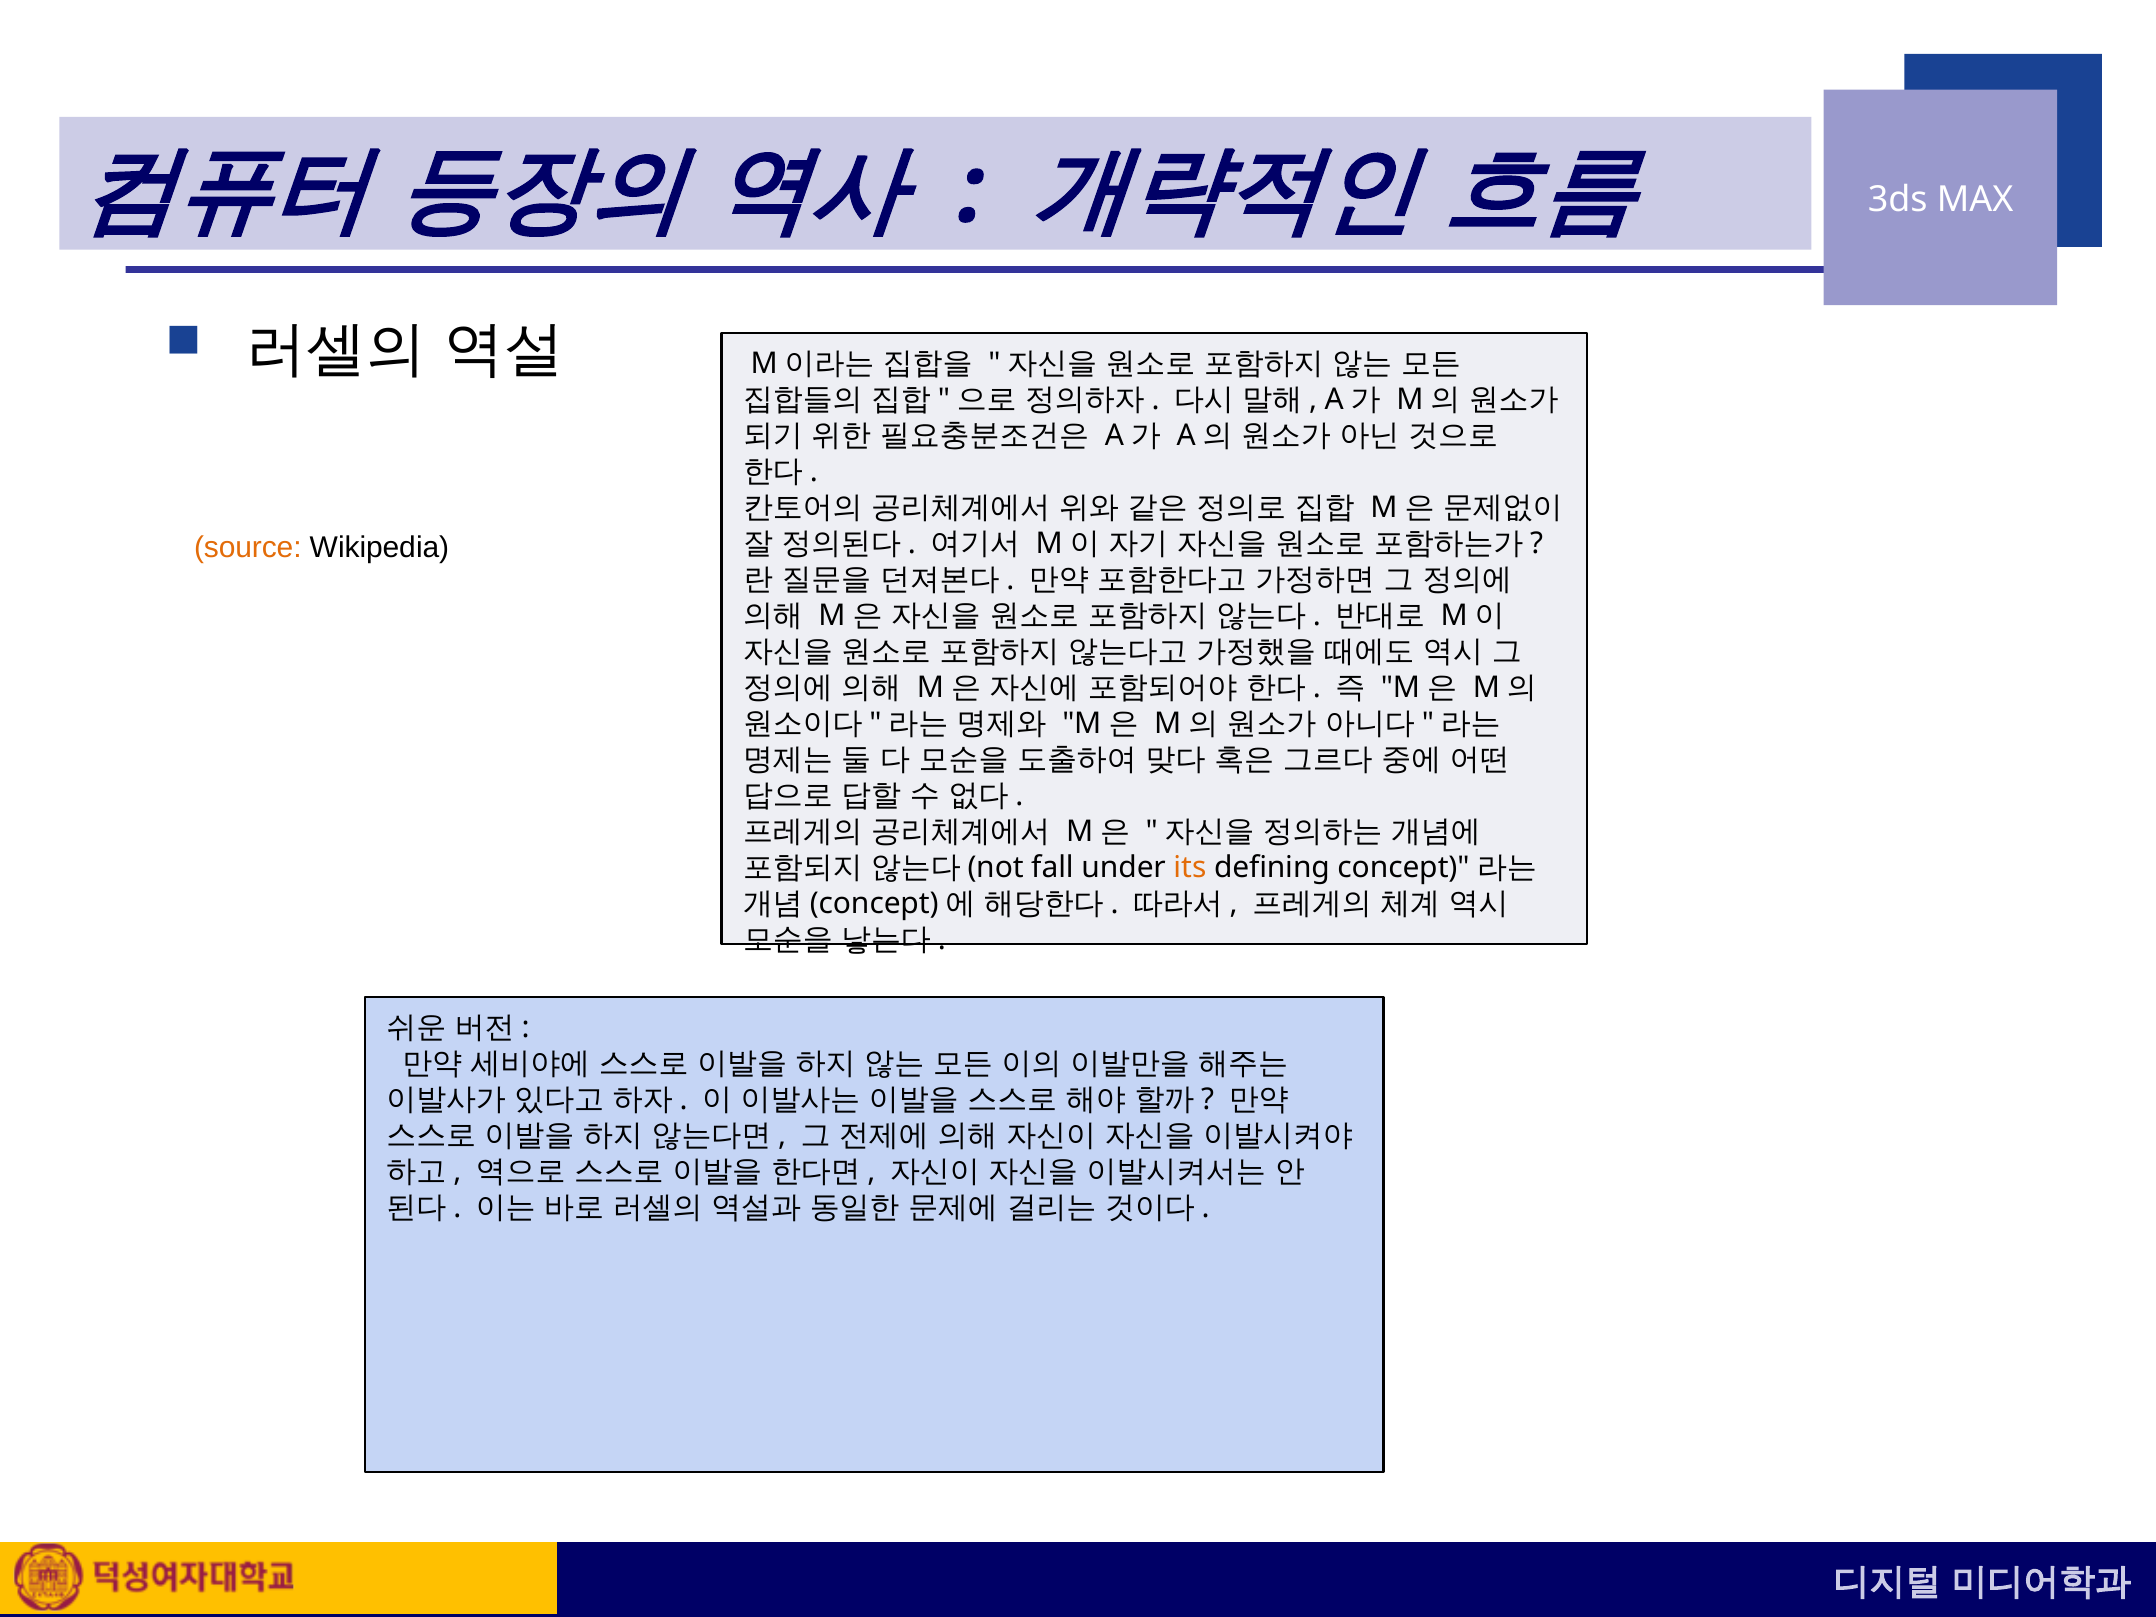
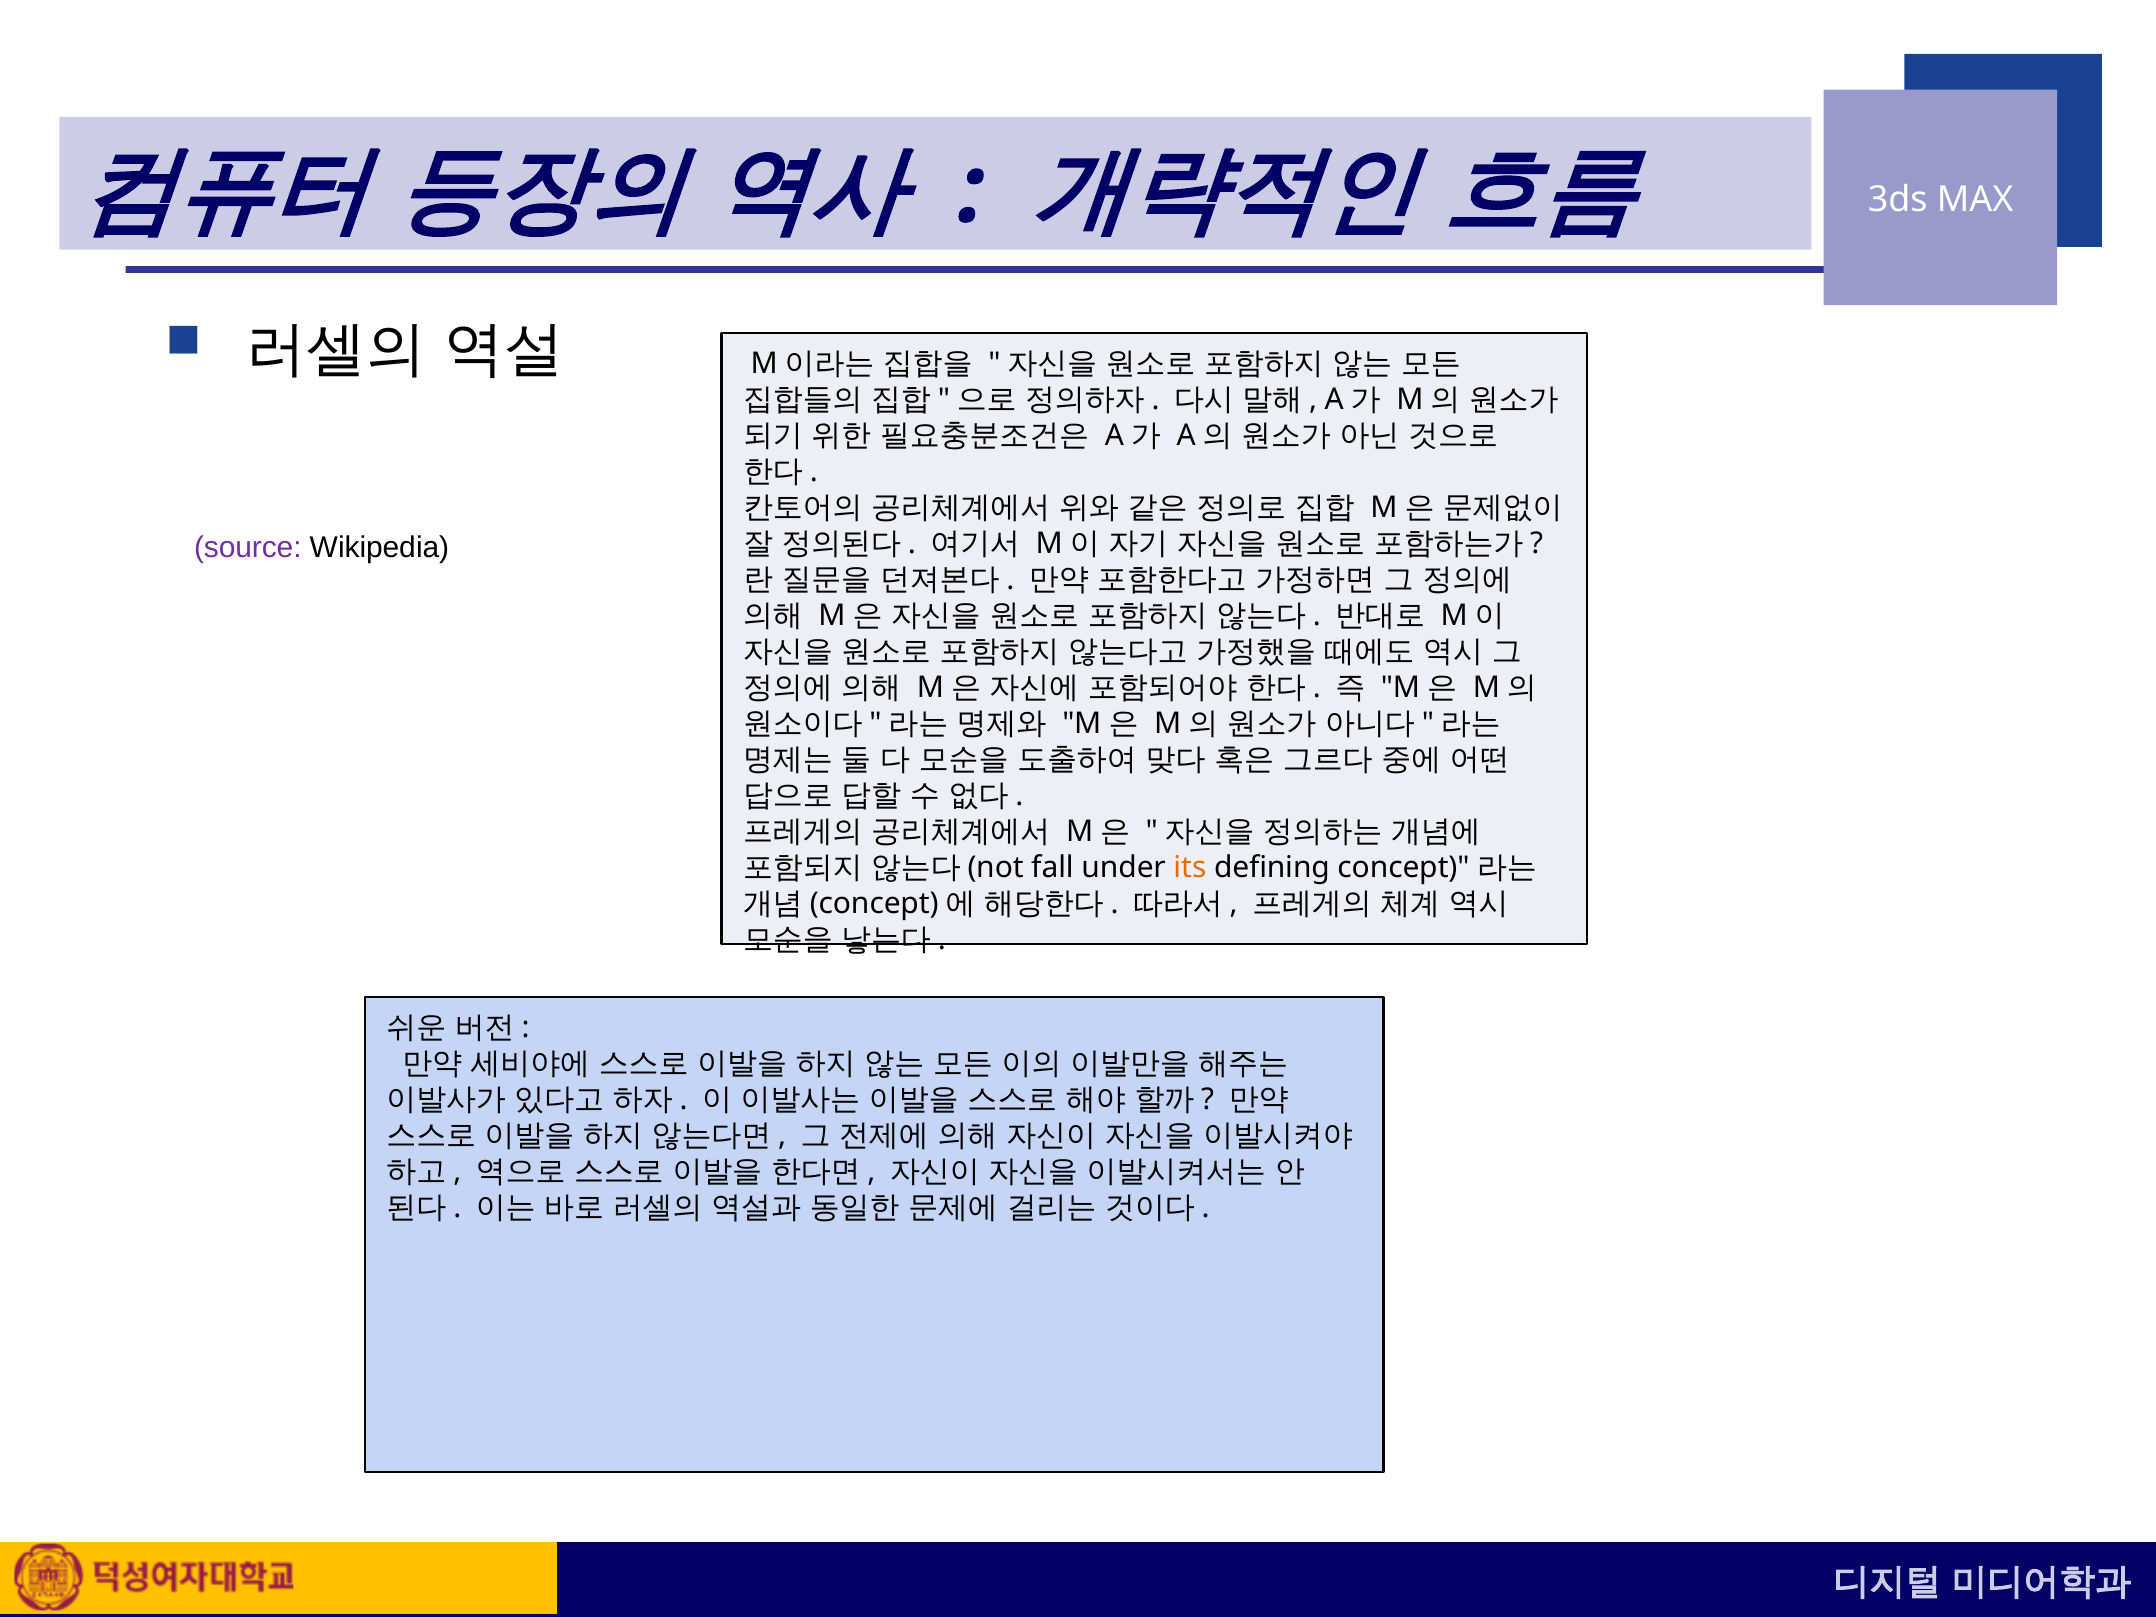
source colour: orange -> purple
